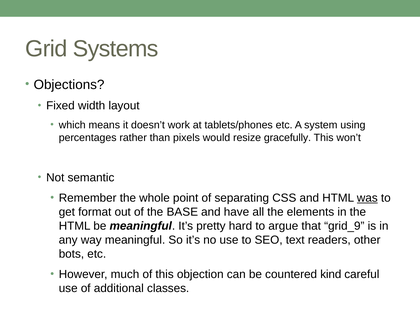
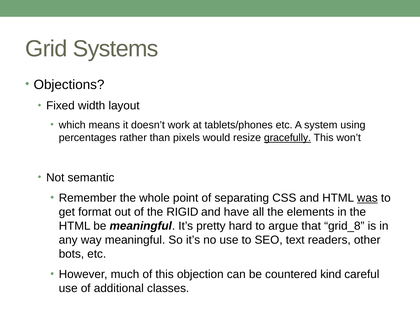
gracefully underline: none -> present
BASE: BASE -> RIGID
grid_9: grid_9 -> grid_8
